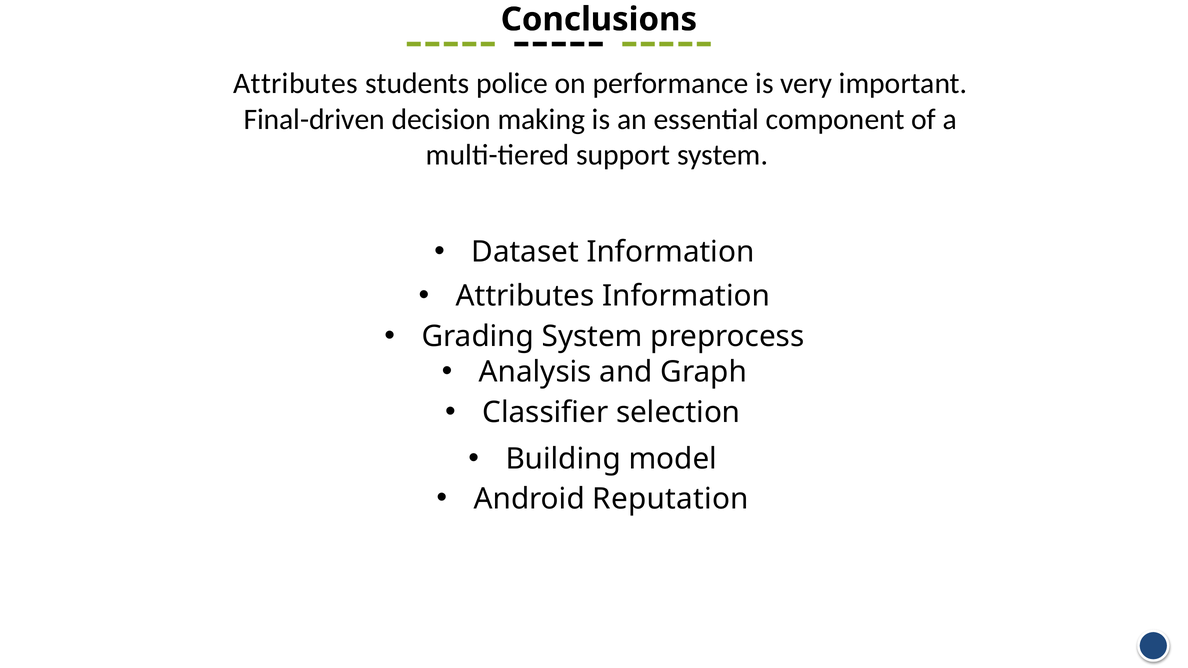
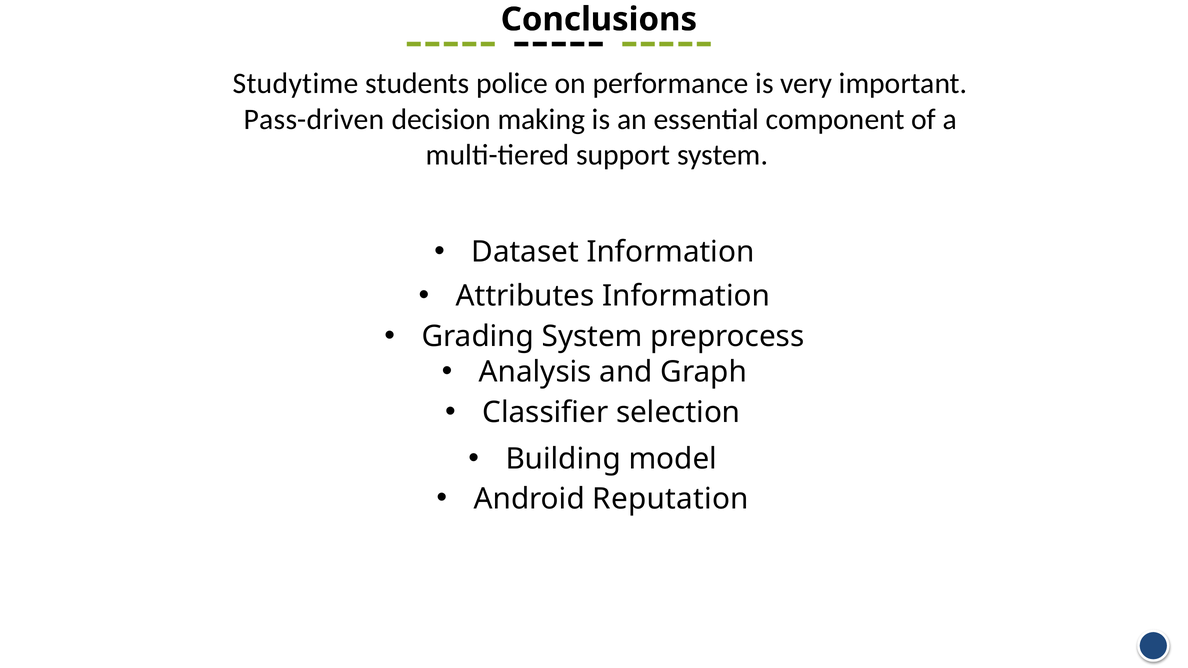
Attributes at (296, 84): Attributes -> Studytime
Final-driven: Final-driven -> Pass-driven
